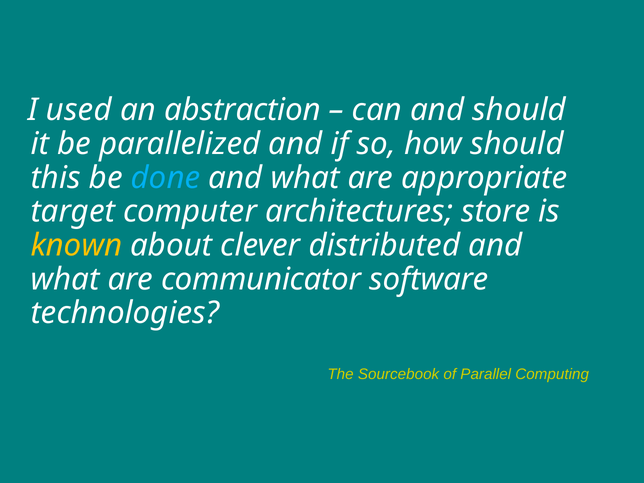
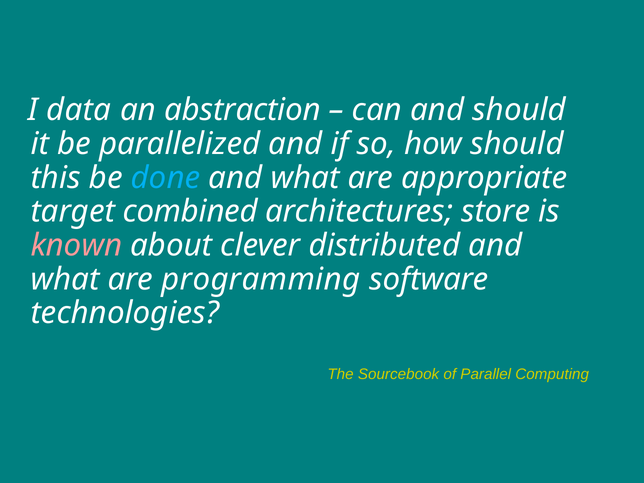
used: used -> data
computer: computer -> combined
known colour: yellow -> pink
communicator: communicator -> programming
